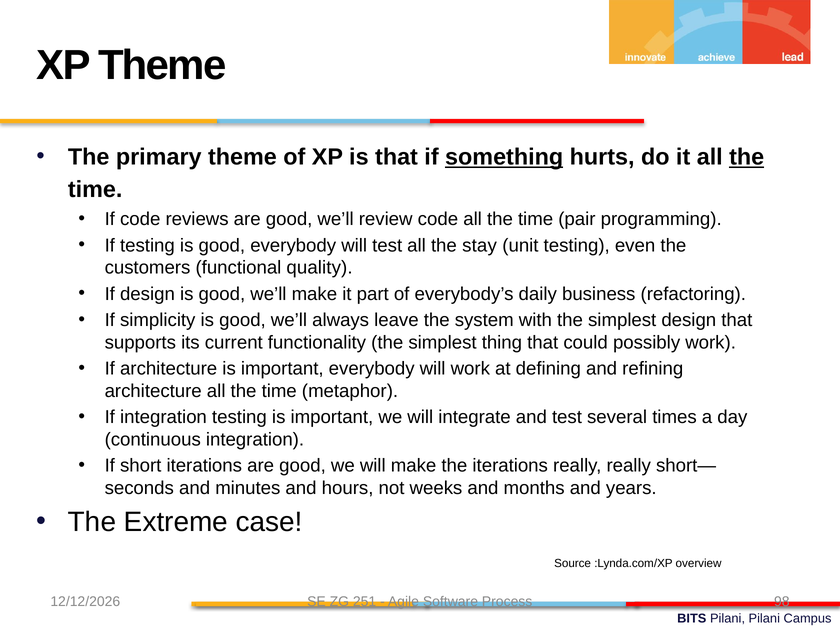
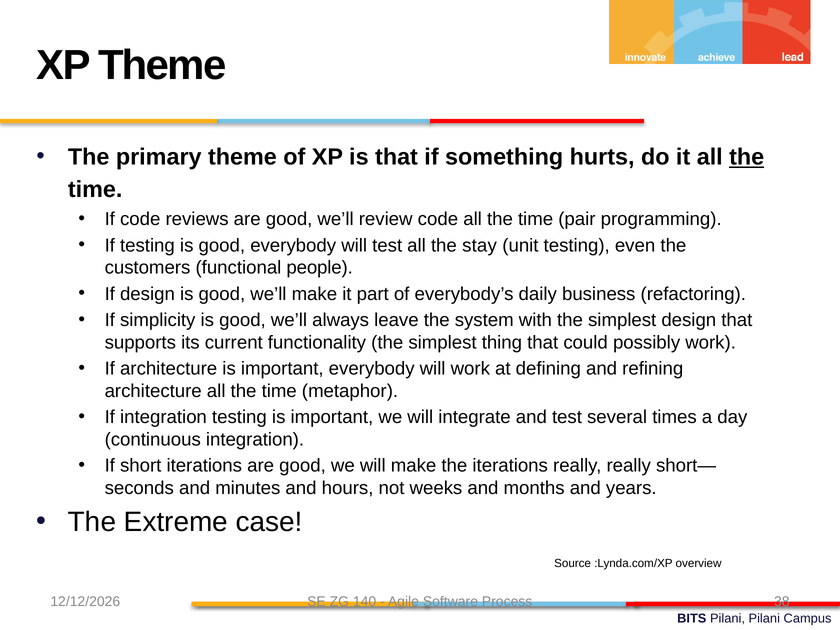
something underline: present -> none
quality: quality -> people
251: 251 -> 140
98: 98 -> 38
